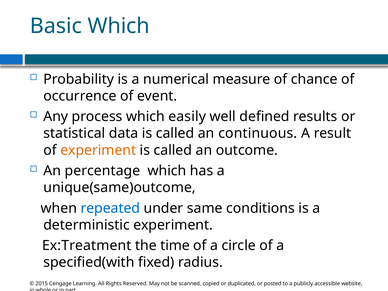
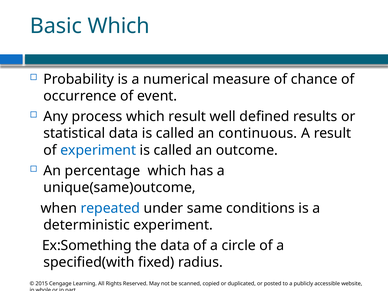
which easily: easily -> result
experiment at (98, 150) colour: orange -> blue
Ex:Treatment: Ex:Treatment -> Ex:Something
the time: time -> data
